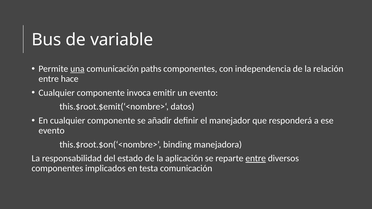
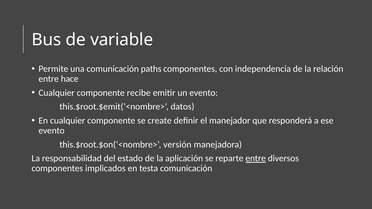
una underline: present -> none
invoca: invoca -> recibe
añadir: añadir -> create
binding: binding -> versión
